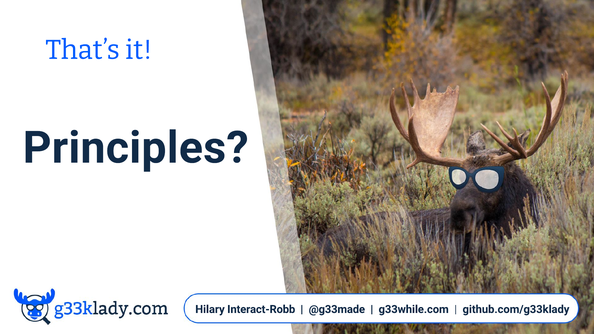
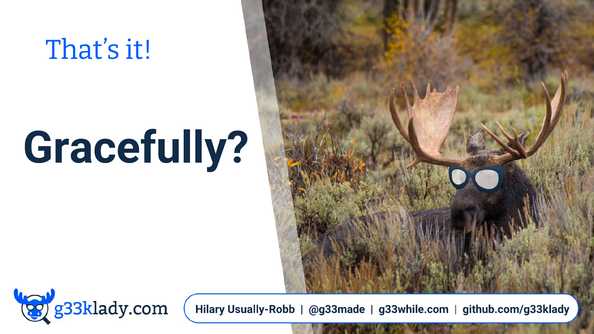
Principles: Principles -> Gracefully
Interact-Robb: Interact-Robb -> Usually-Robb
